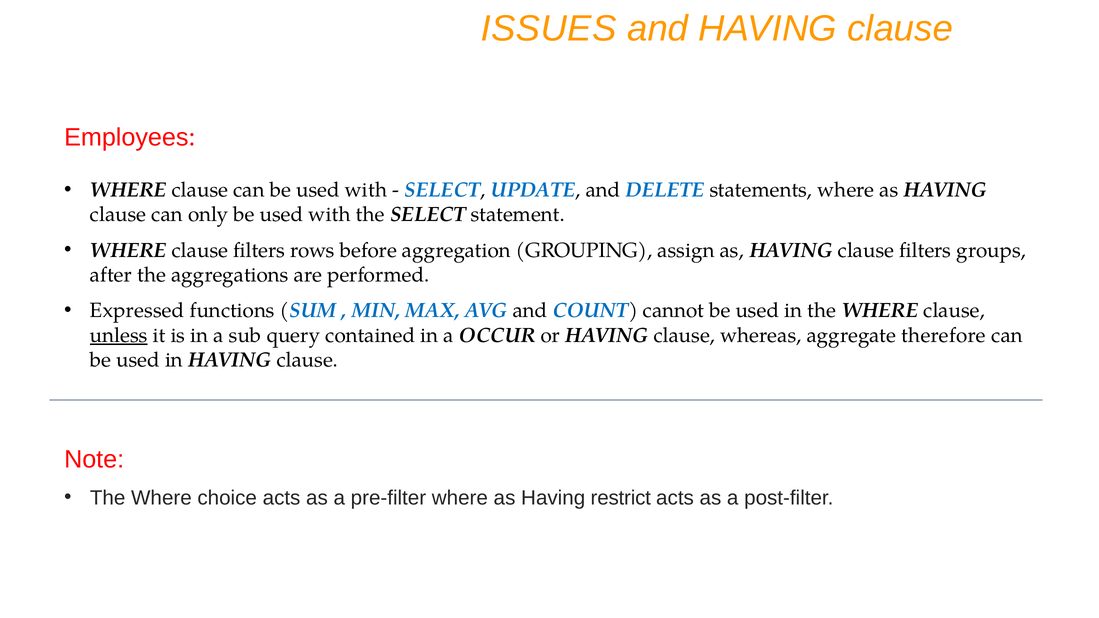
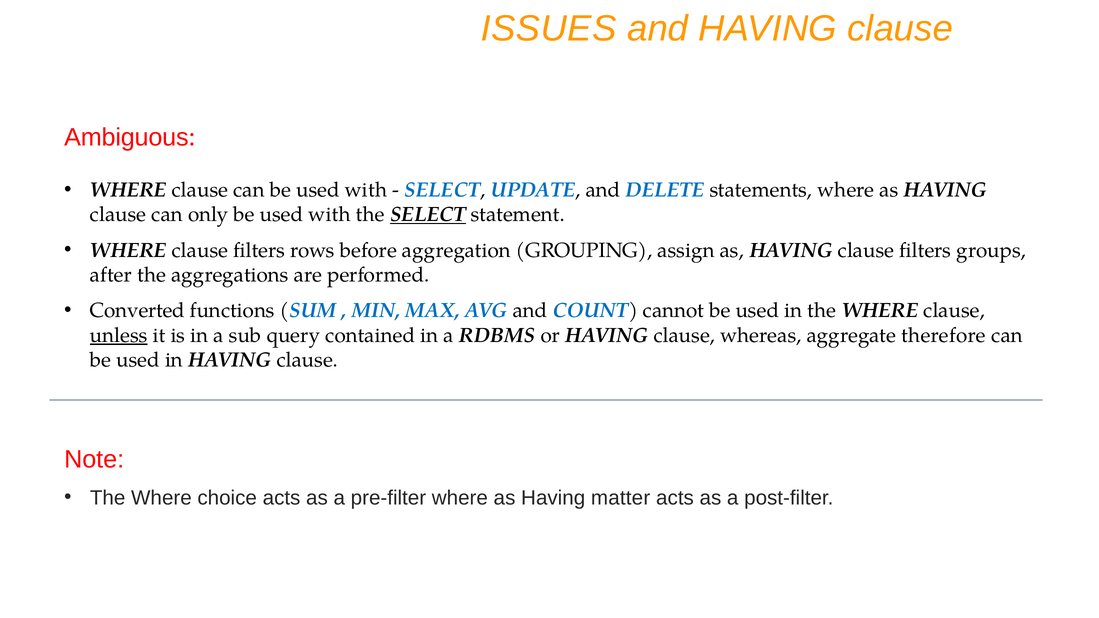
Employees: Employees -> Ambiguous
SELECT at (428, 215) underline: none -> present
Expressed: Expressed -> Converted
OCCUR: OCCUR -> RDBMS
restrict: restrict -> matter
